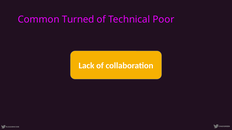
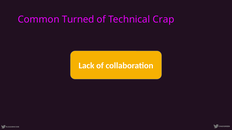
Poor: Poor -> Crap
